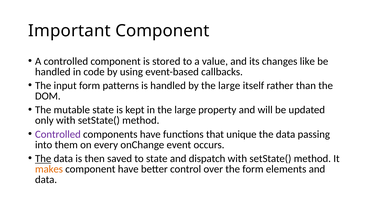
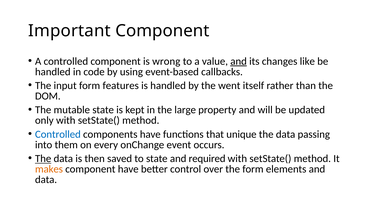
stored: stored -> wrong
and at (239, 61) underline: none -> present
patterns: patterns -> features
by the large: large -> went
Controlled at (58, 135) colour: purple -> blue
dispatch: dispatch -> required
